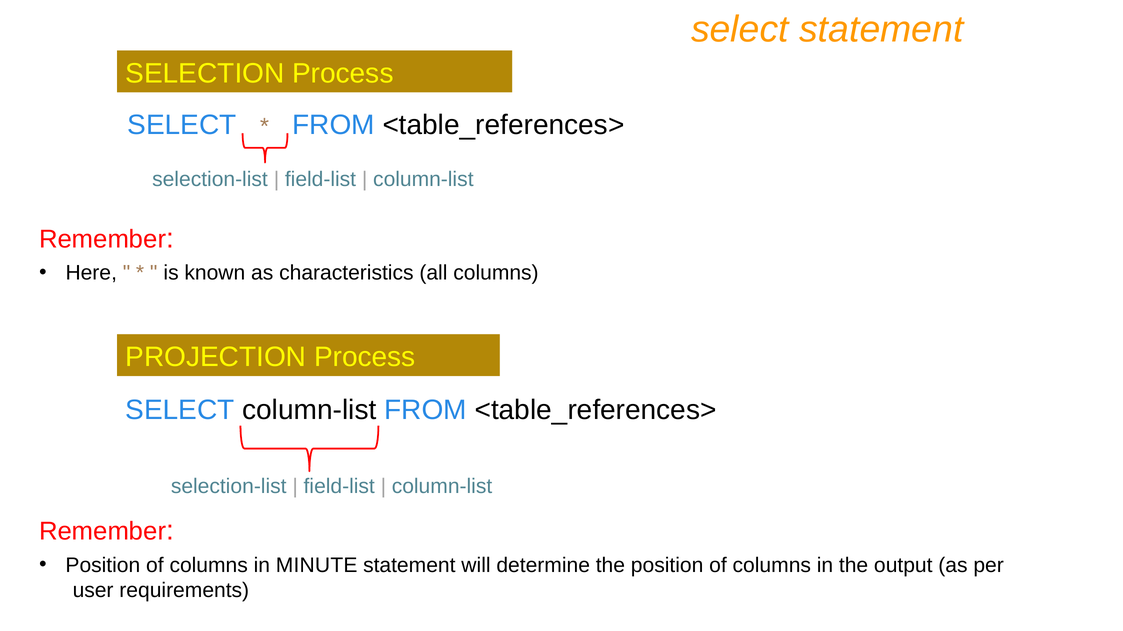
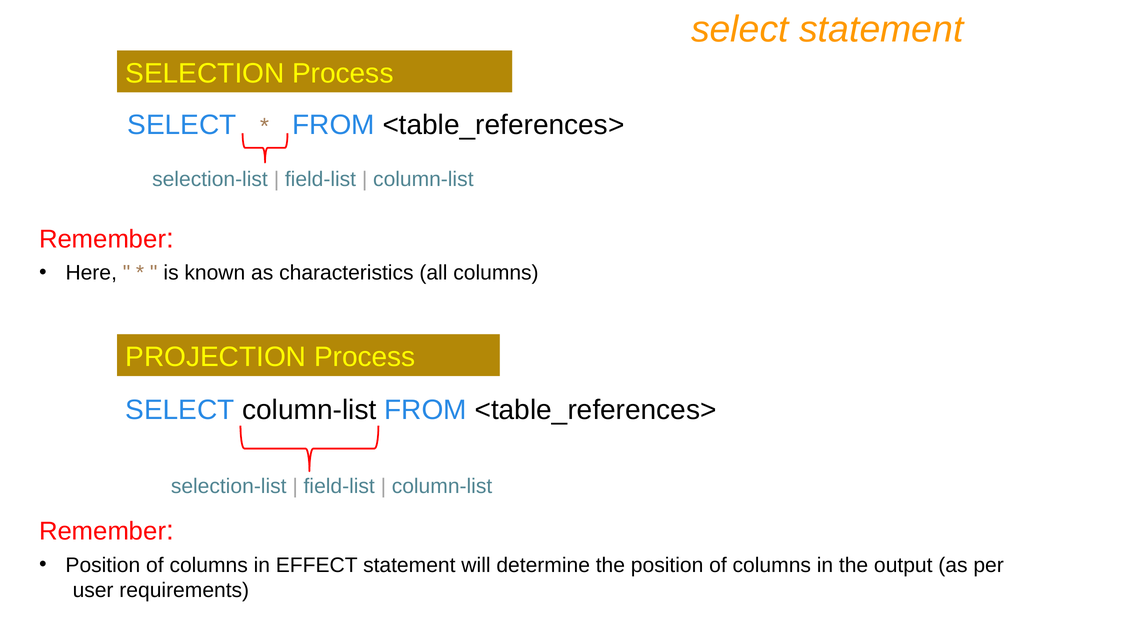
MINUTE: MINUTE -> EFFECT
